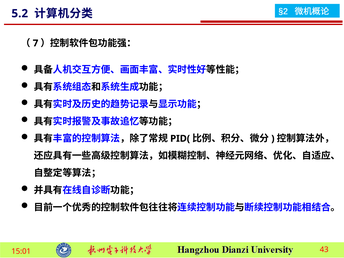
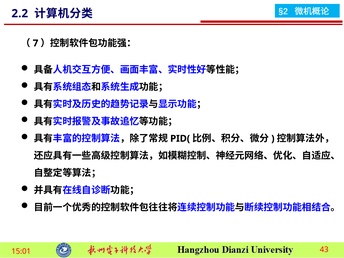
5.2: 5.2 -> 2.2
